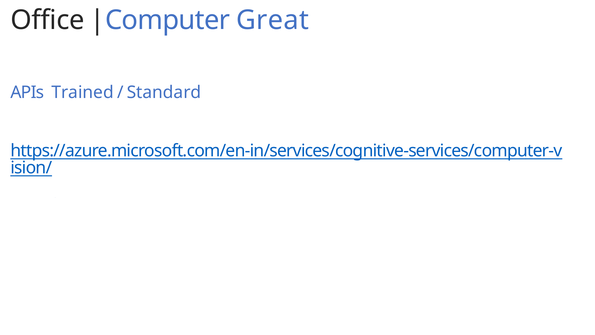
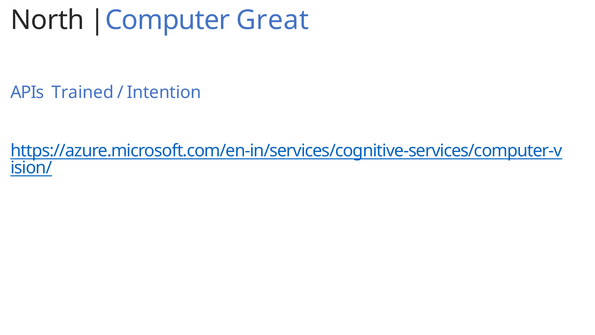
Office: Office -> North
Standard: Standard -> Intention
